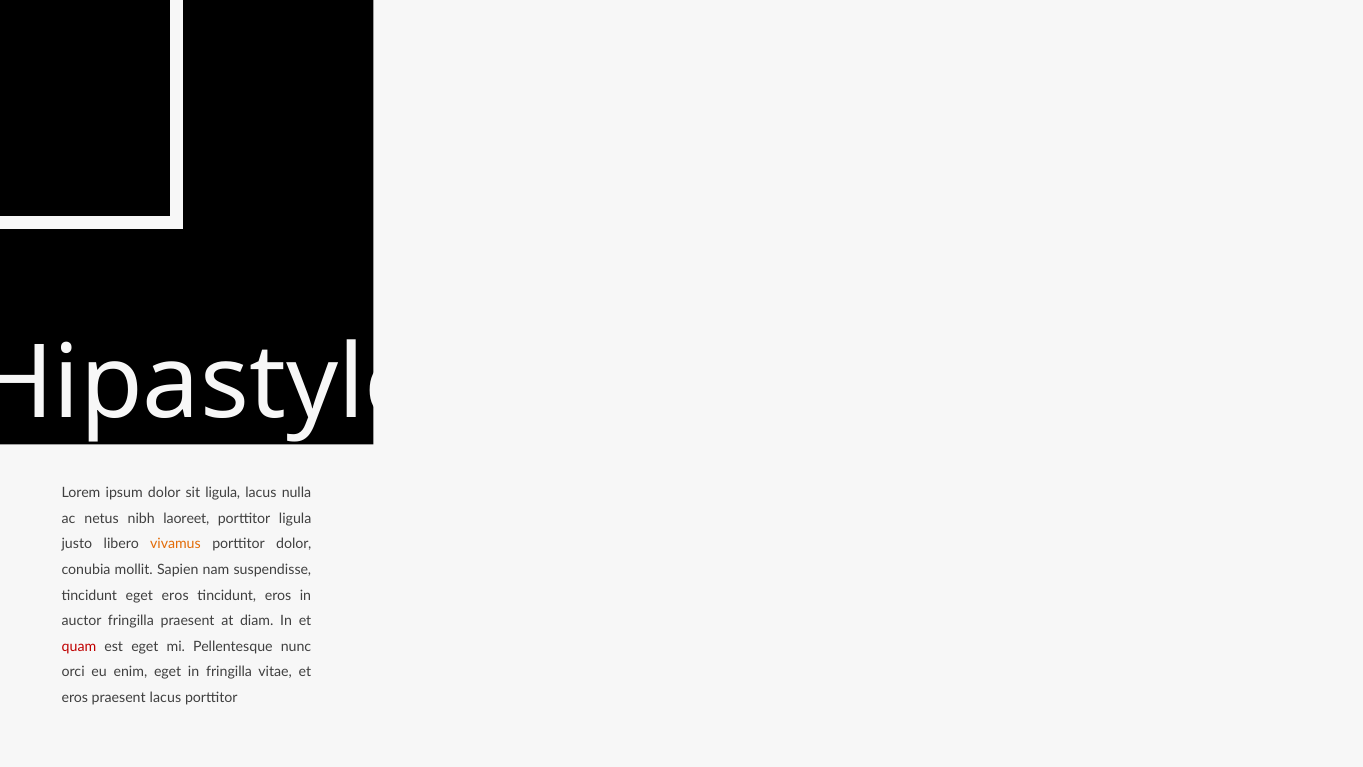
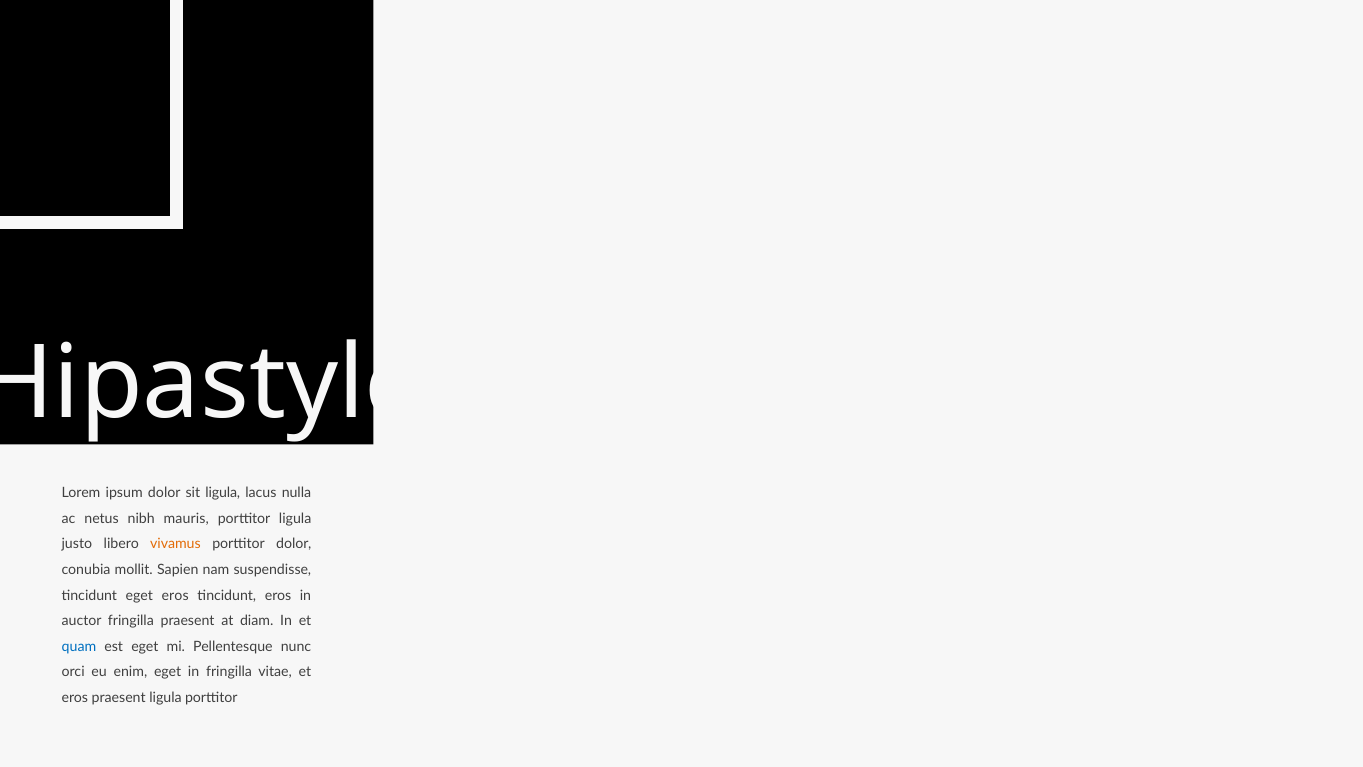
laoreet: laoreet -> mauris
quam colour: red -> blue
praesent lacus: lacus -> ligula
